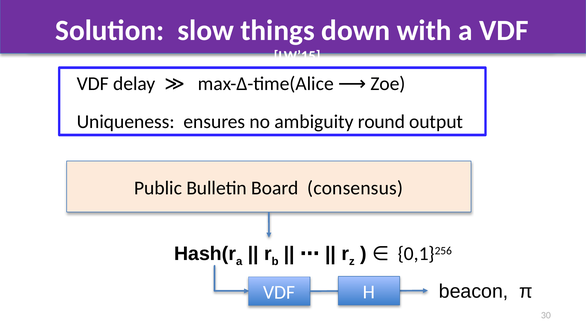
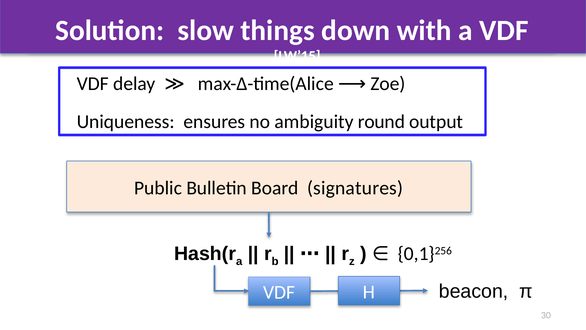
consensus: consensus -> signatures
